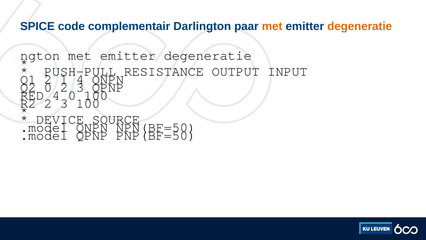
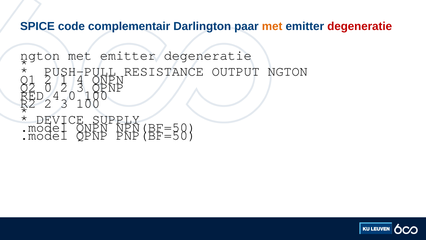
degeneratie at (360, 26) colour: orange -> red
OUTPUT INPUT: INPUT -> NGTON
SOURCE: SOURCE -> SUPPLY
